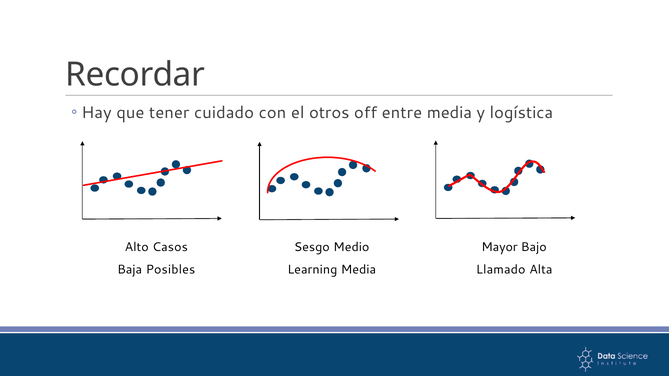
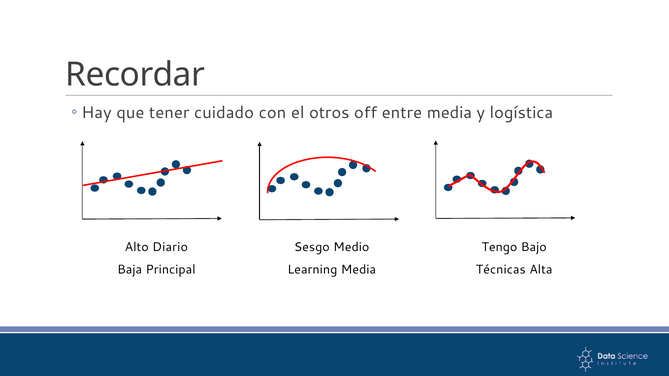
Mayor: Mayor -> Tengo
Casos: Casos -> Diario
Llamado: Llamado -> Técnicas
Posibles: Posibles -> Principal
